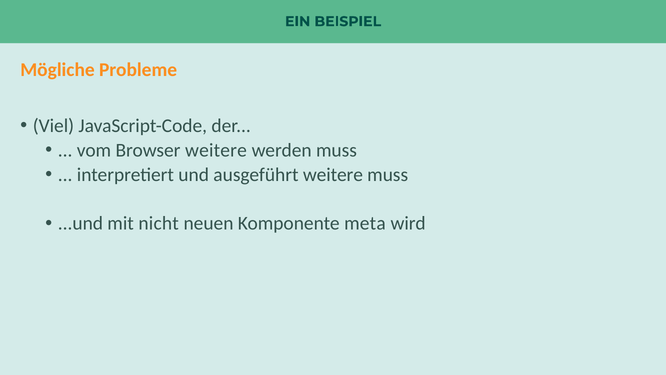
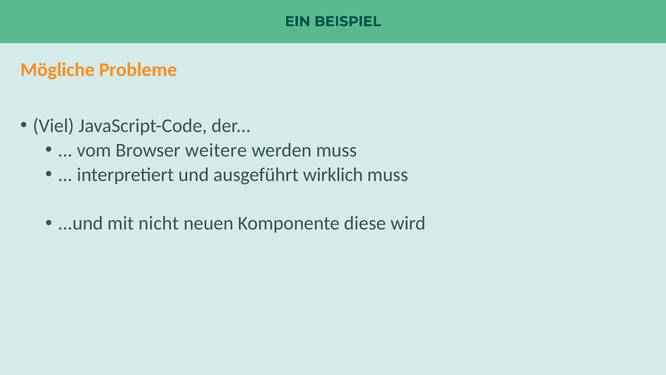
ausgeführt weitere: weitere -> wirklich
meta: meta -> diese
